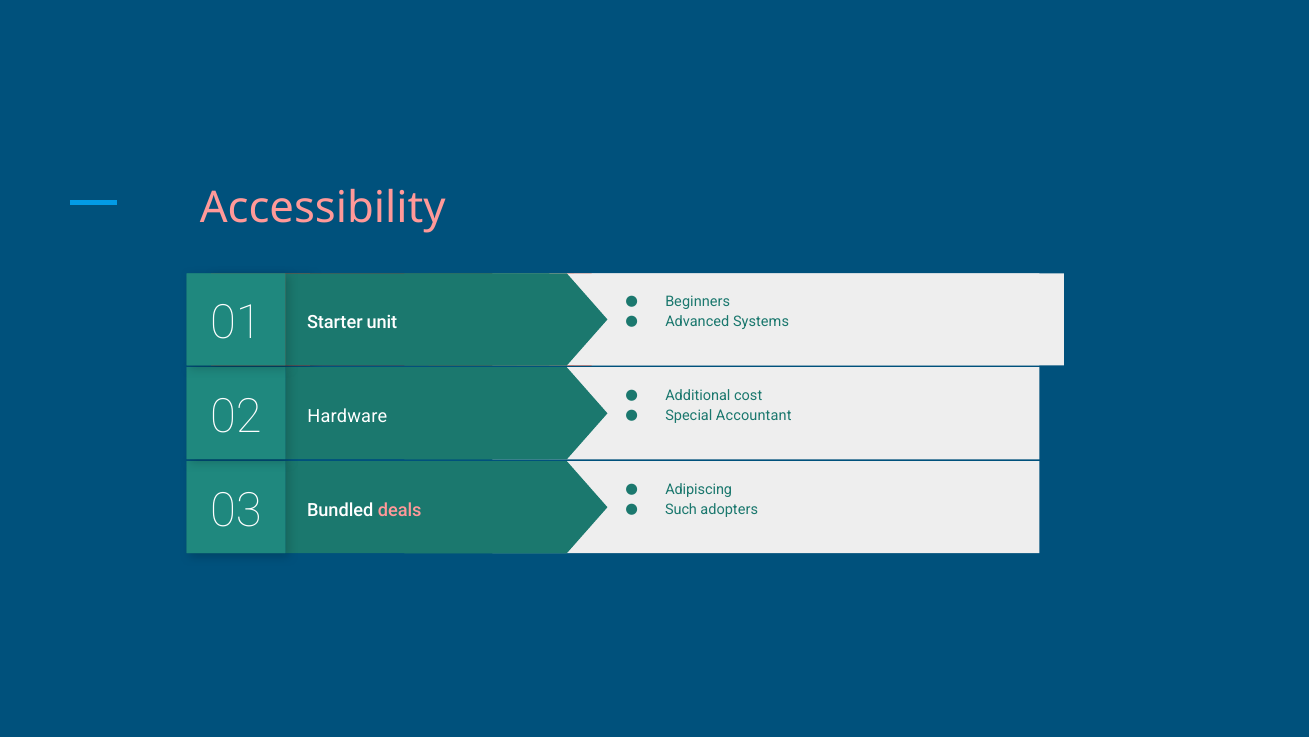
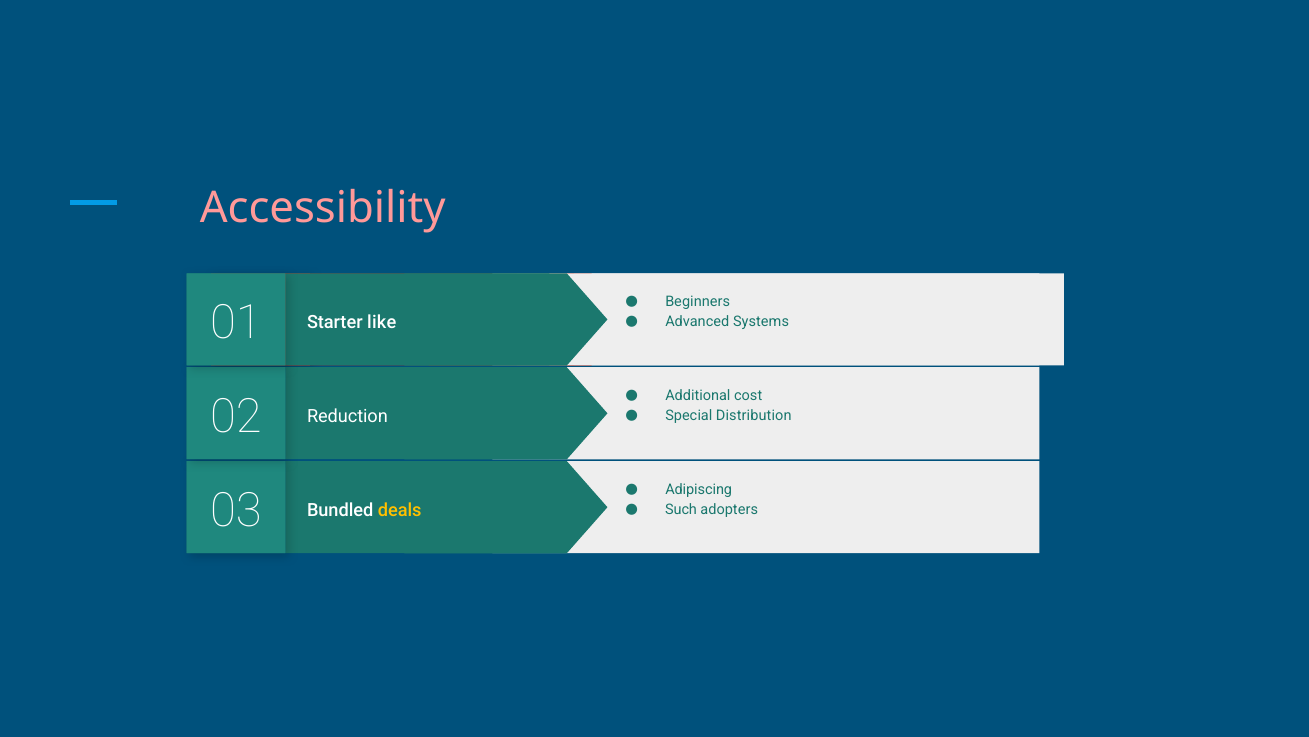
unit: unit -> like
Accountant: Accountant -> Distribution
Hardware: Hardware -> Reduction
deals colour: pink -> yellow
